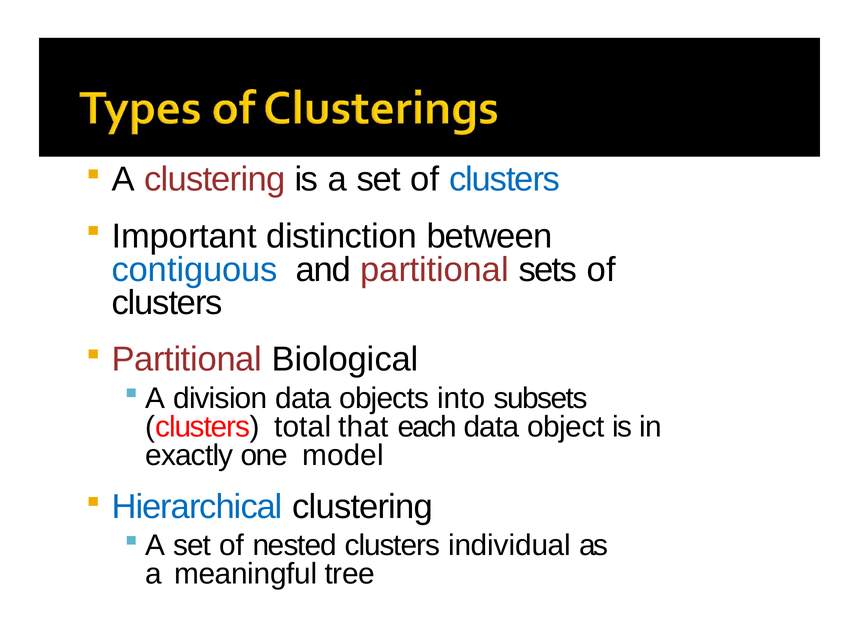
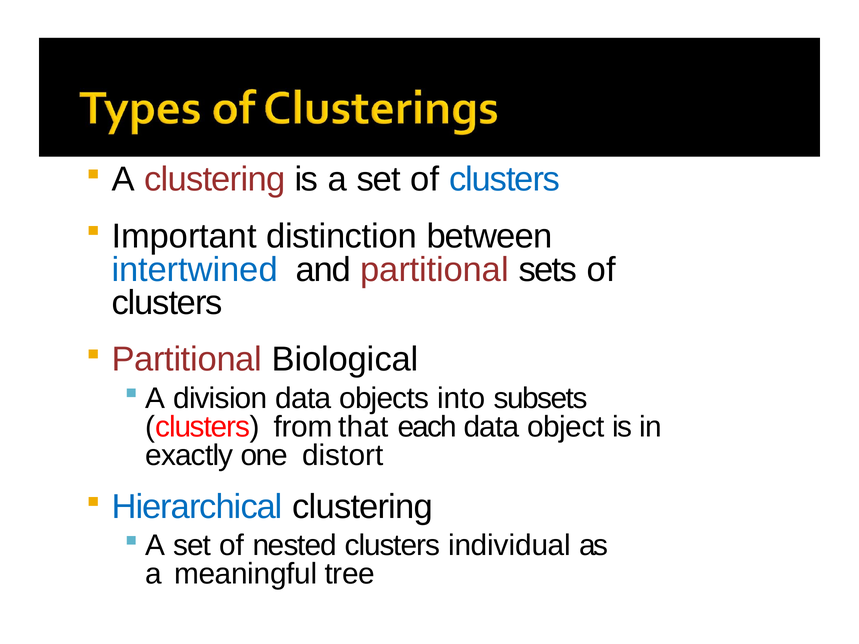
contiguous: contiguous -> intertwined
total: total -> from
model: model -> distort
